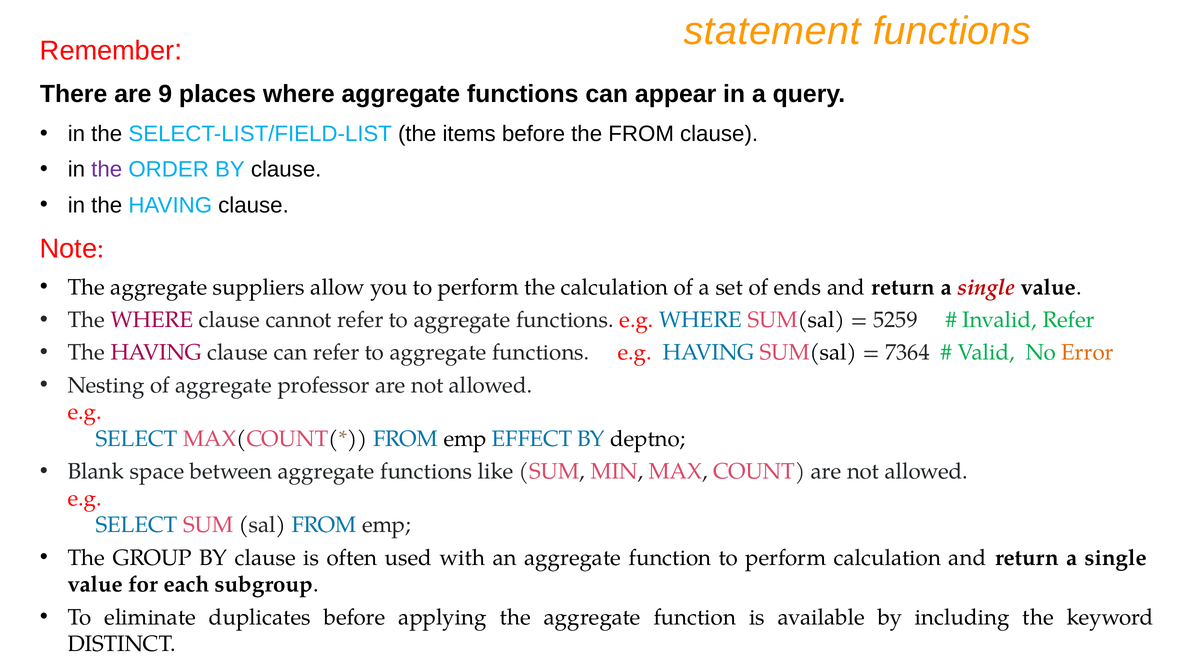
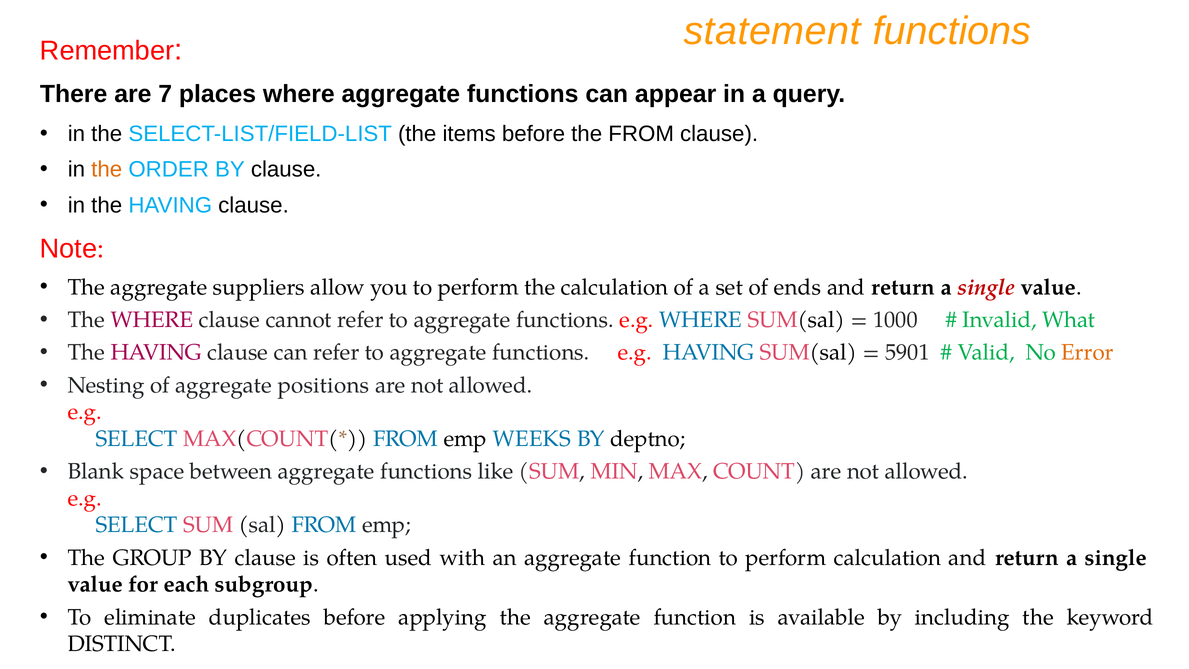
9: 9 -> 7
the at (107, 170) colour: purple -> orange
5259: 5259 -> 1000
Invalid Refer: Refer -> What
7364: 7364 -> 5901
professor: professor -> positions
EFFECT: EFFECT -> WEEKS
